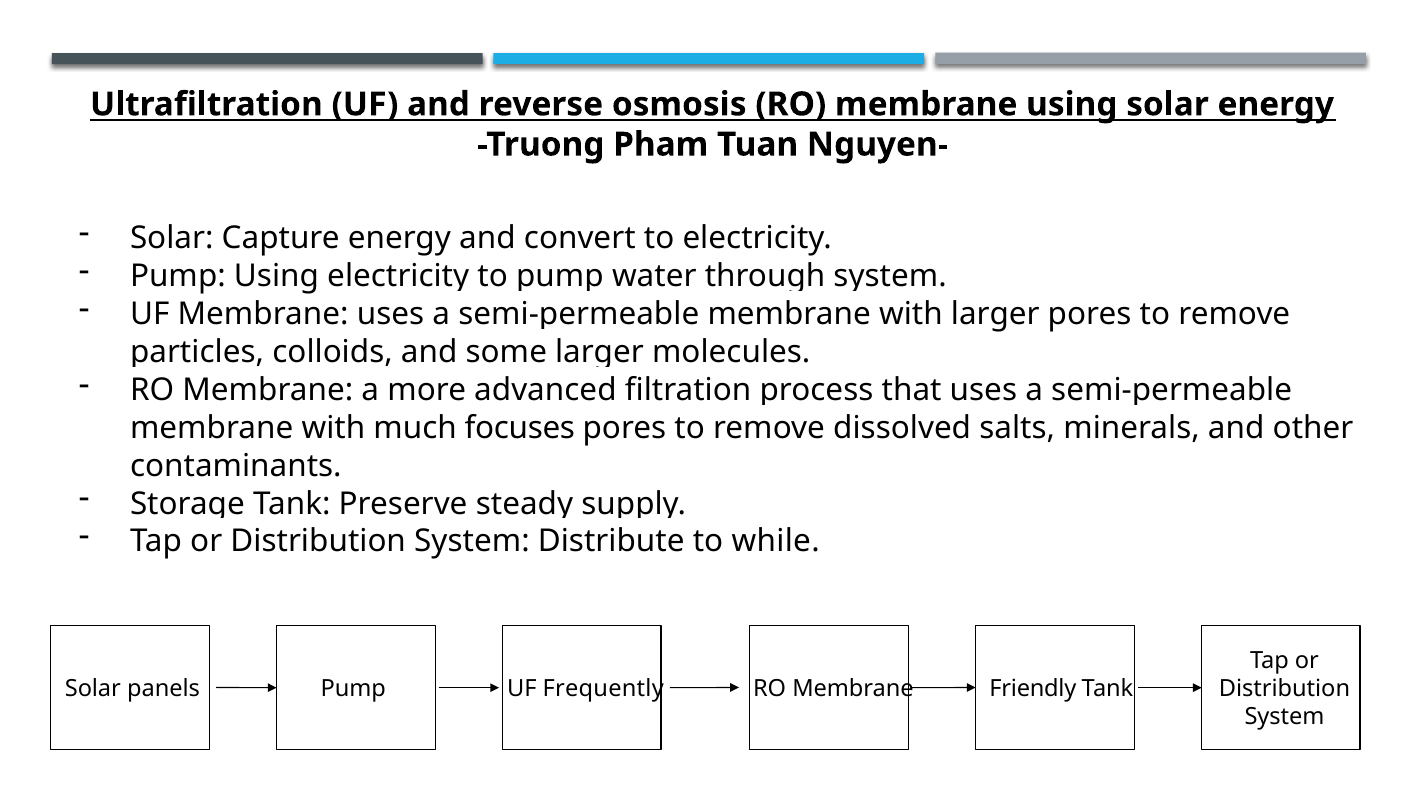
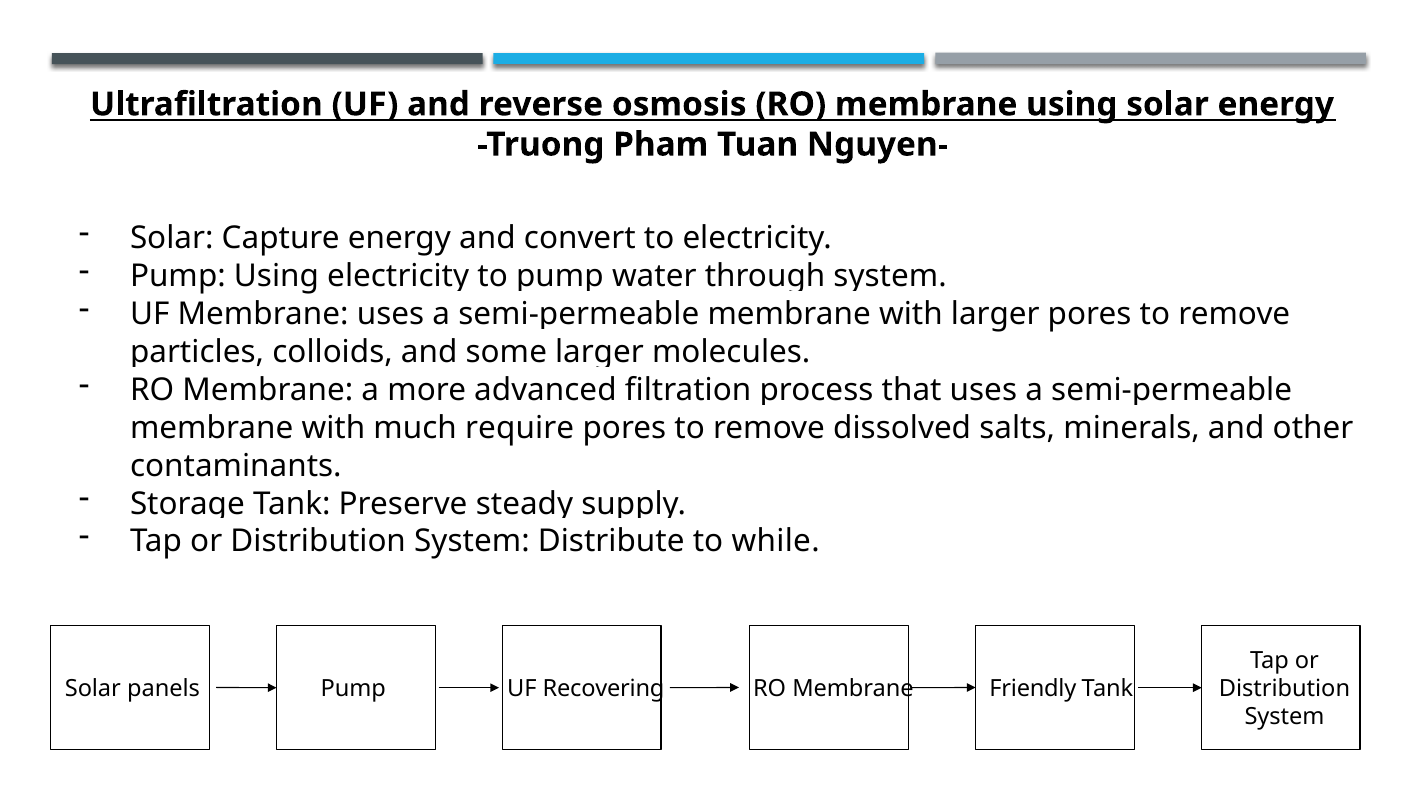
focuses: focuses -> require
Frequently: Frequently -> Recovering
